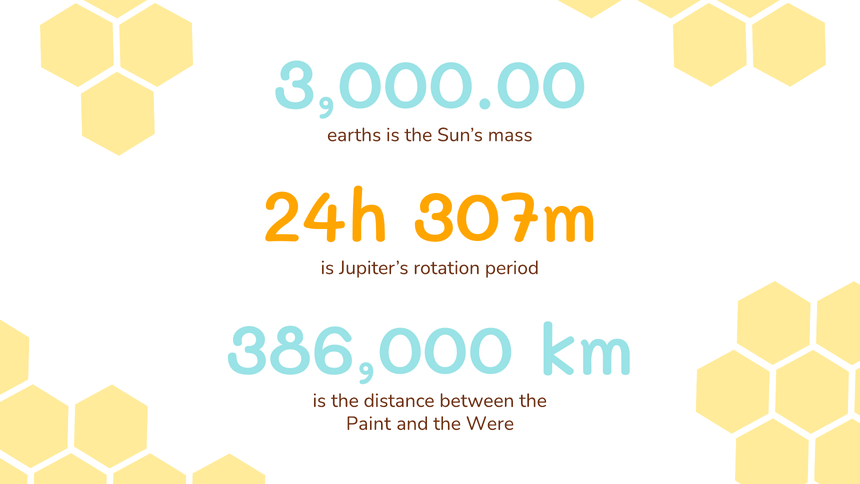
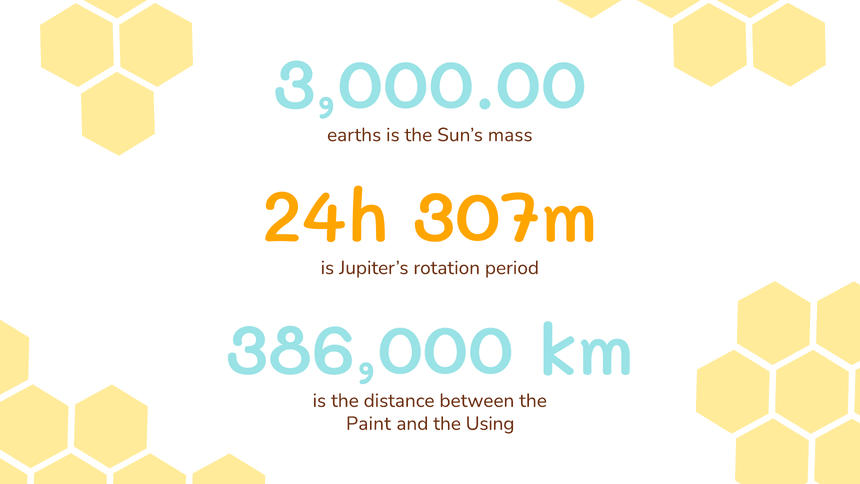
Were: Were -> Using
